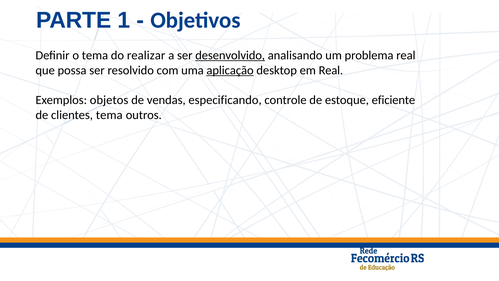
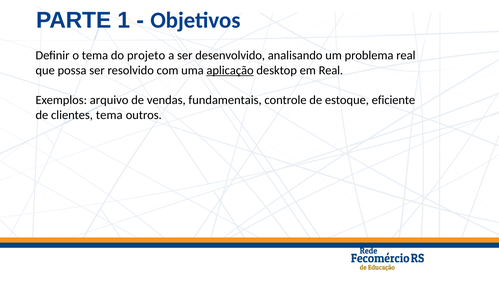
realizar: realizar -> projeto
desenvolvido underline: present -> none
objetos: objetos -> arquivo
especificando: especificando -> fundamentais
